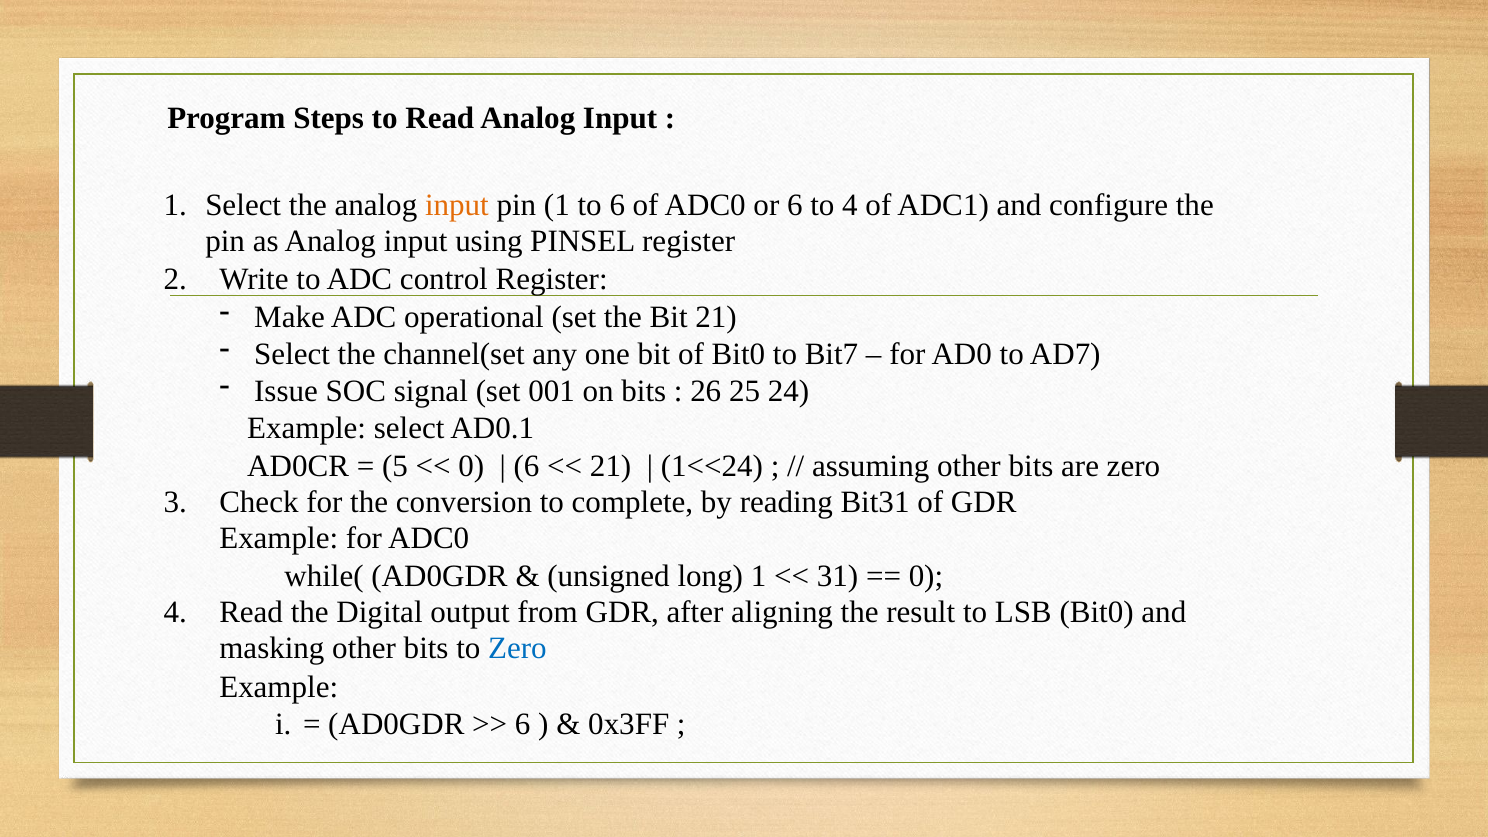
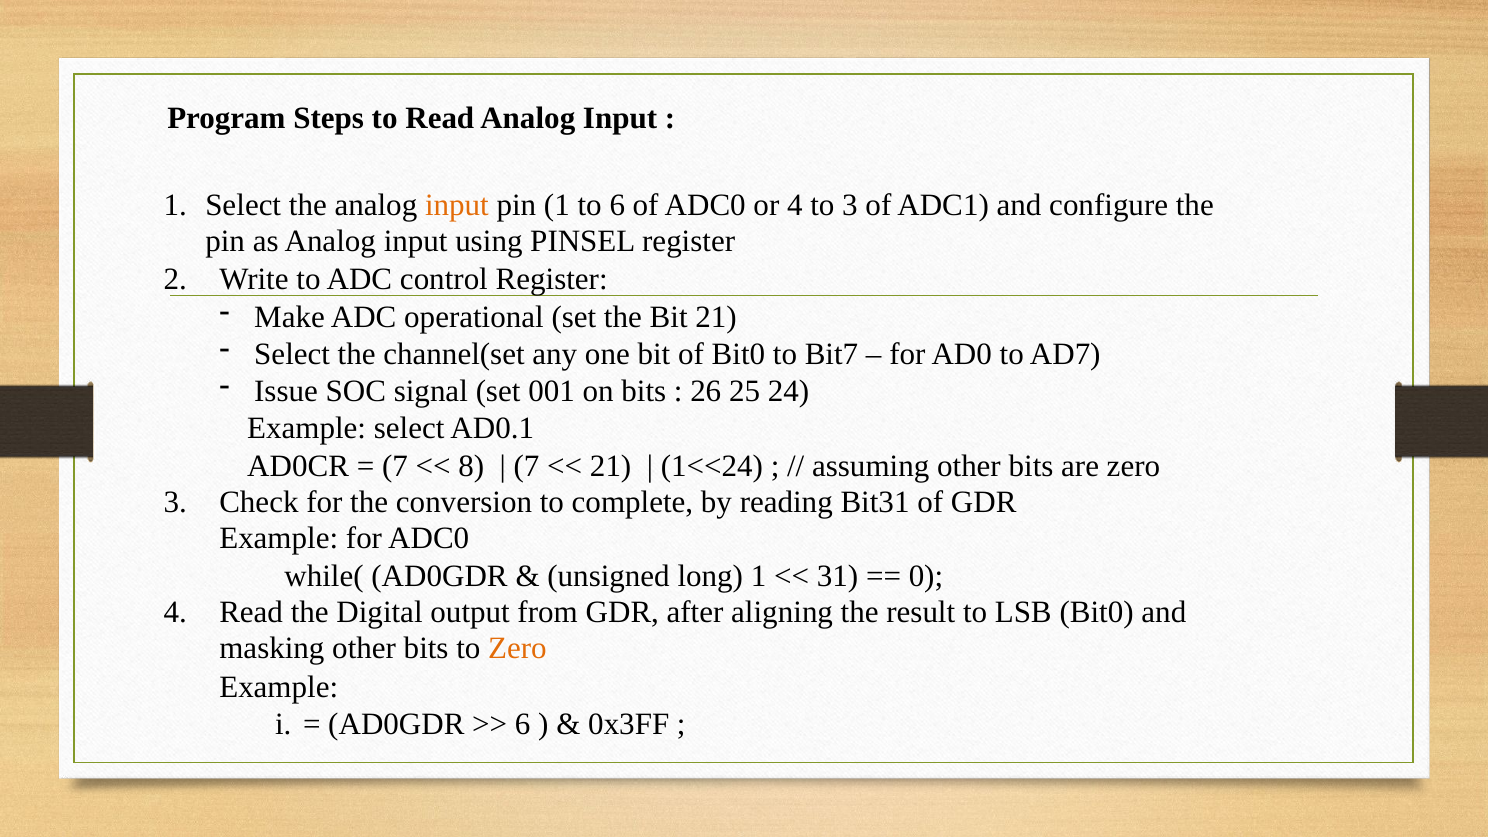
or 6: 6 -> 4
to 4: 4 -> 3
5 at (395, 466): 5 -> 7
0 at (471, 466): 0 -> 8
6 at (526, 466): 6 -> 7
Zero at (517, 648) colour: blue -> orange
